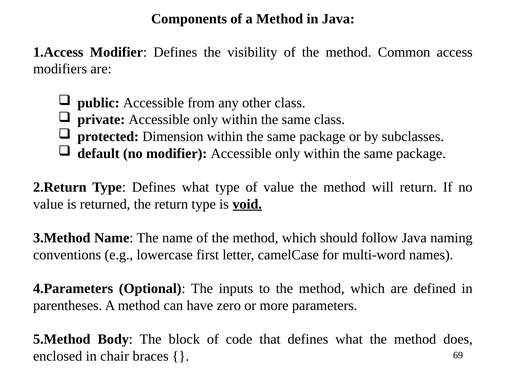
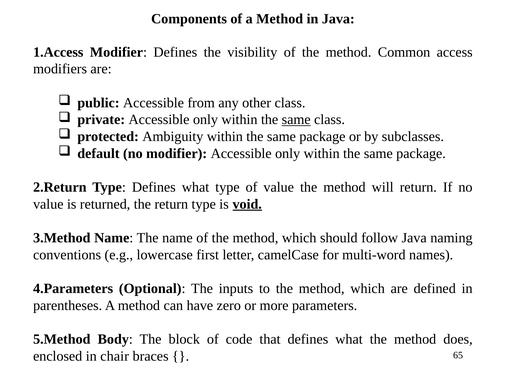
same at (296, 119) underline: none -> present
Dimension: Dimension -> Ambiguity
69: 69 -> 65
